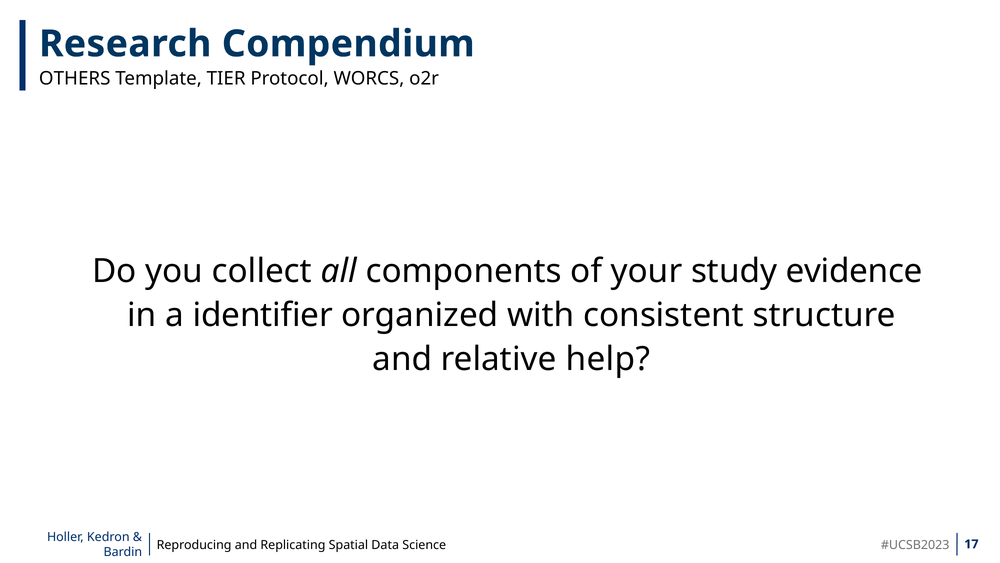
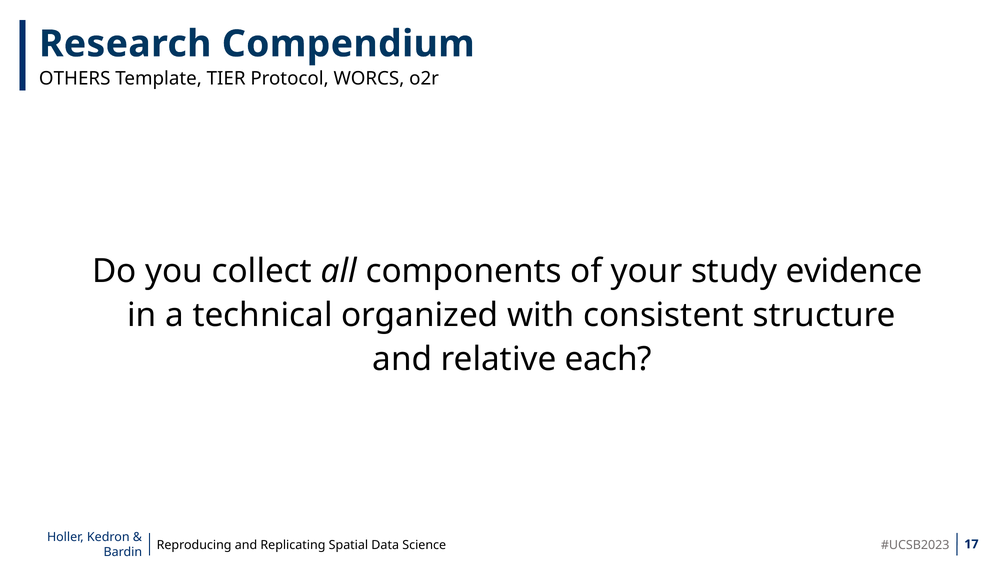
identifier: identifier -> technical
help: help -> each
